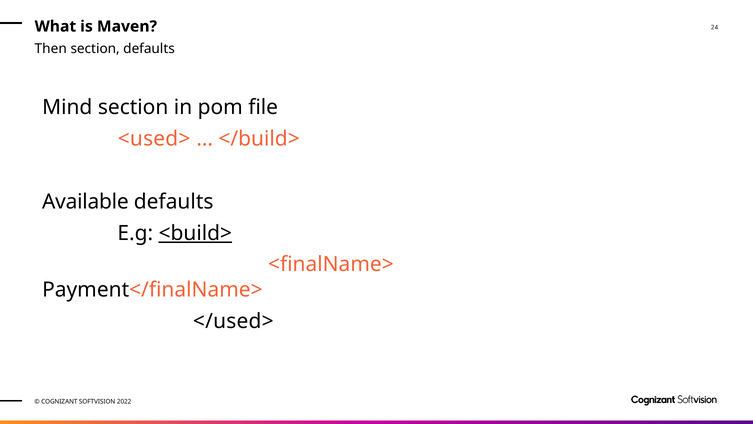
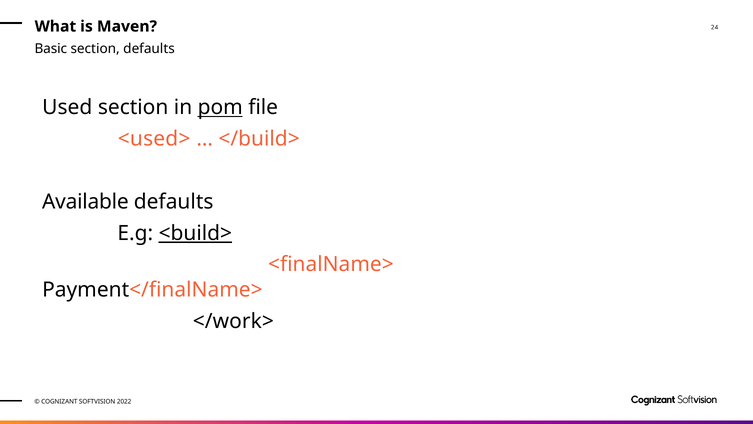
Then: Then -> Basic
Mind: Mind -> Used
pom underline: none -> present
</used>: </used> -> </work>
